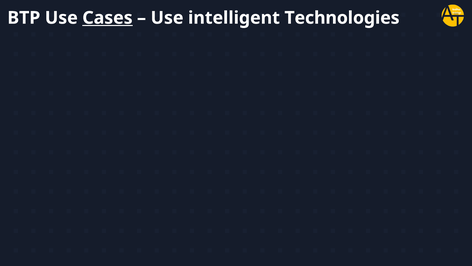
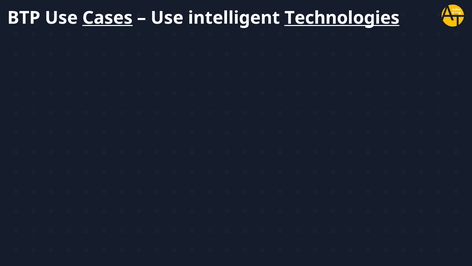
Technologies underline: none -> present
